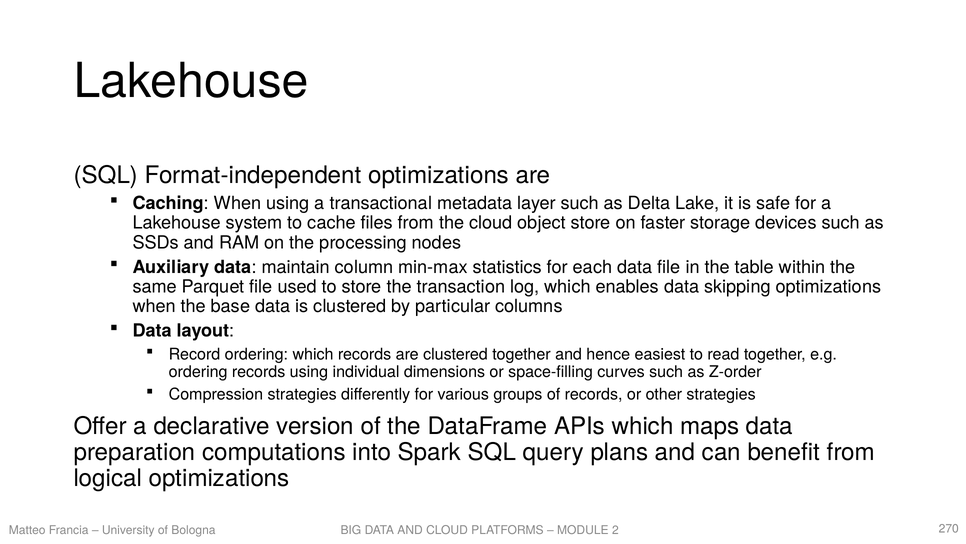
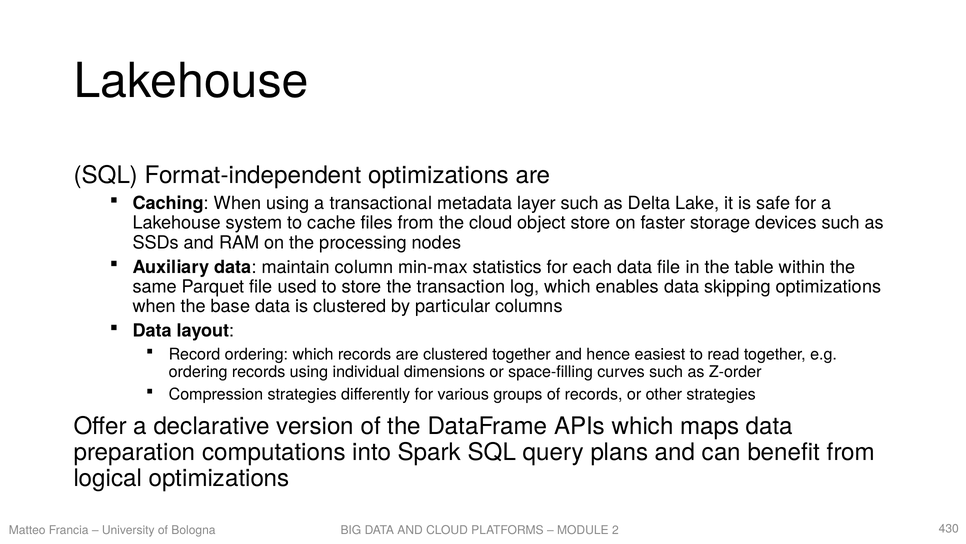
270: 270 -> 430
